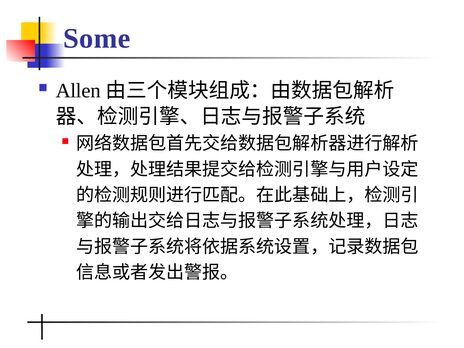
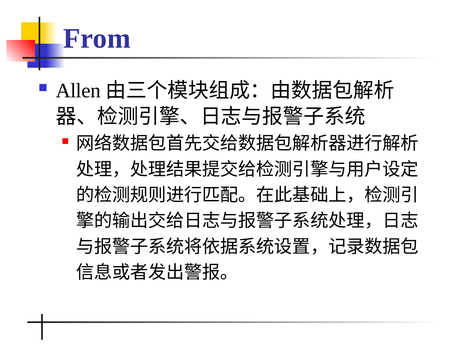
Some: Some -> From
